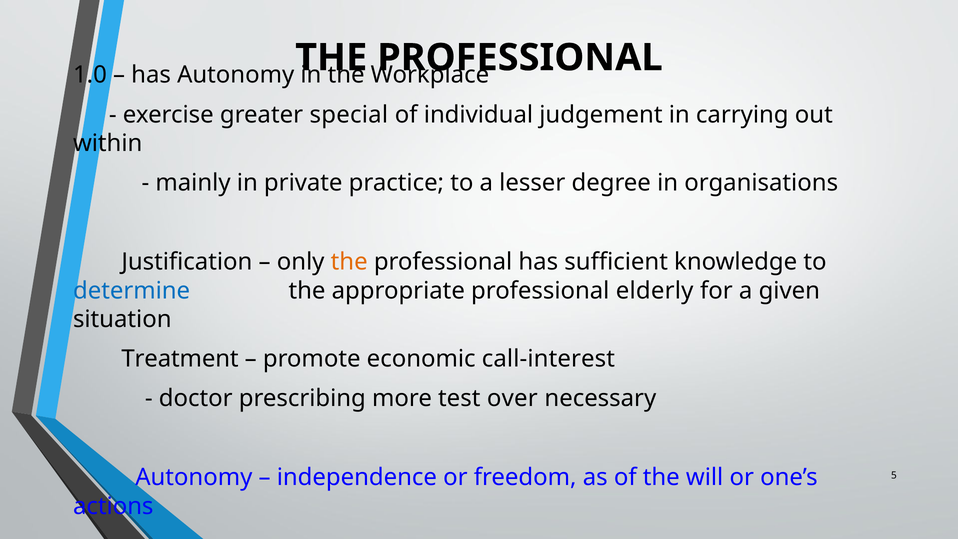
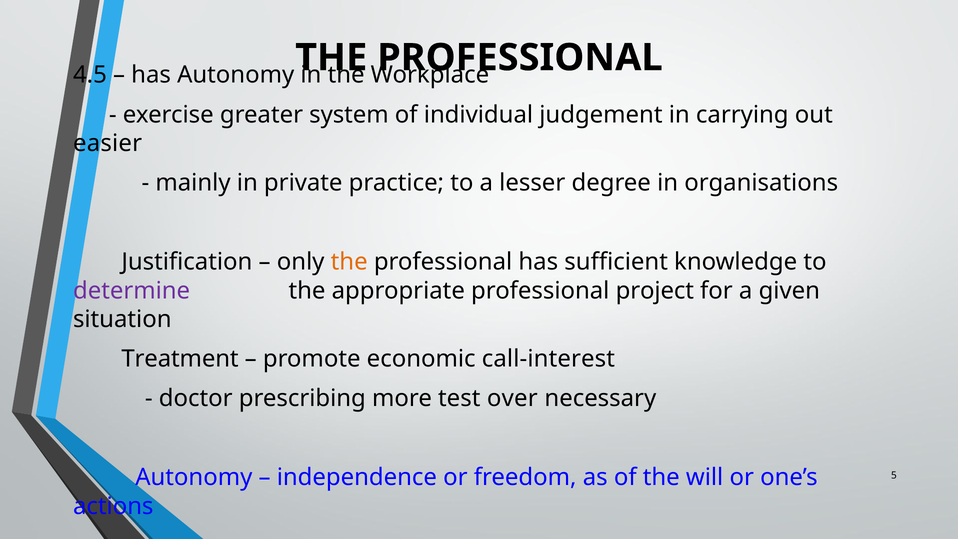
1.0: 1.0 -> 4.5
special: special -> system
within: within -> easier
determine colour: blue -> purple
elderly: elderly -> project
